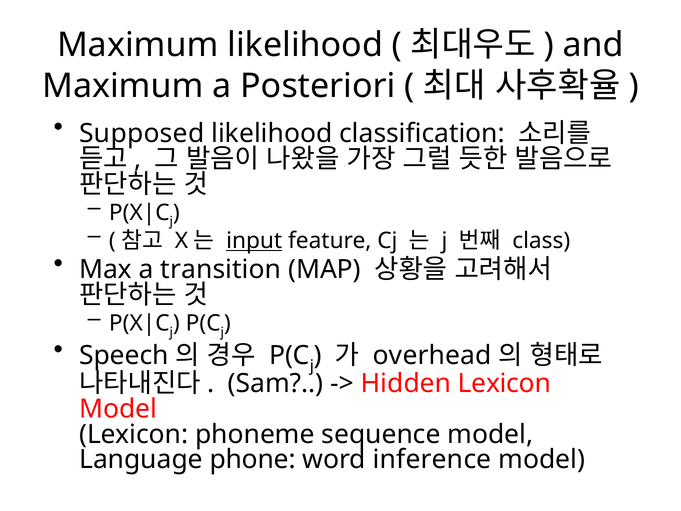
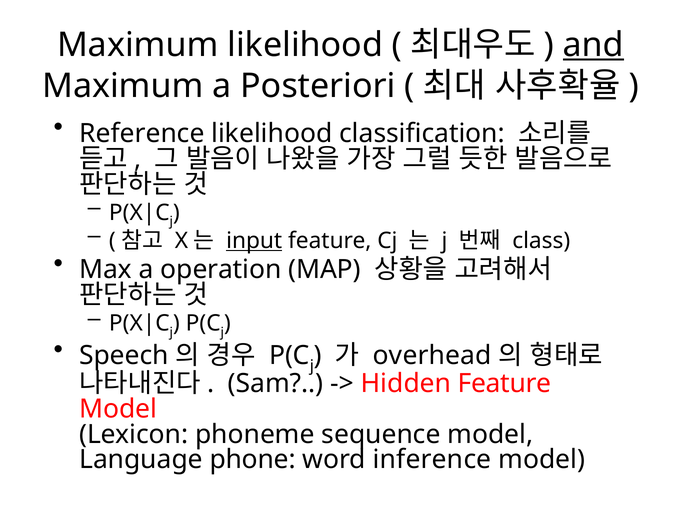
and underline: none -> present
Supposed: Supposed -> Reference
transition: transition -> operation
Hidden Lexicon: Lexicon -> Feature
